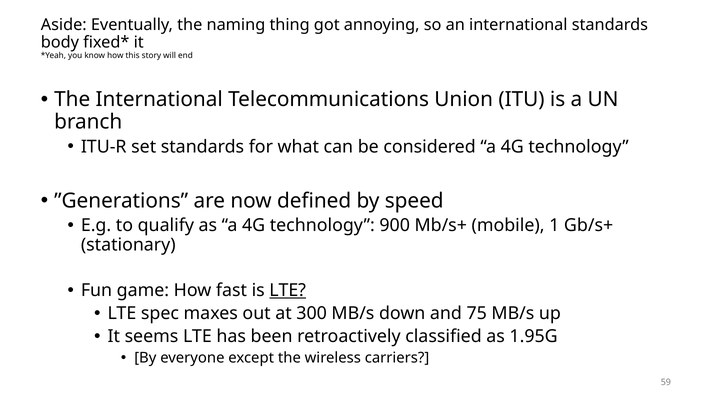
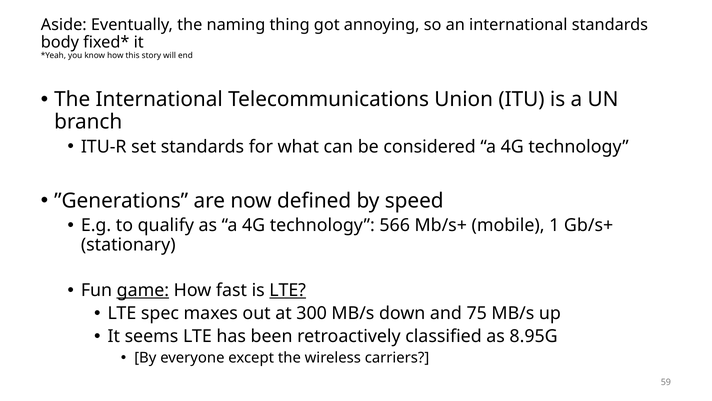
900: 900 -> 566
game underline: none -> present
1.95G: 1.95G -> 8.95G
